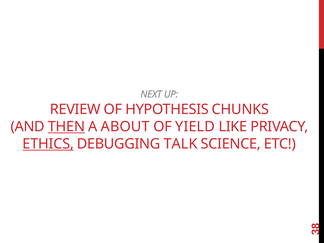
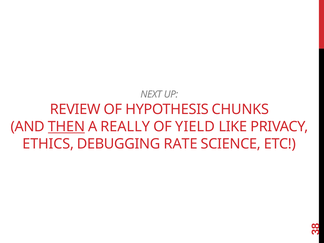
ABOUT: ABOUT -> REALLY
ETHICS underline: present -> none
TALK: TALK -> RATE
